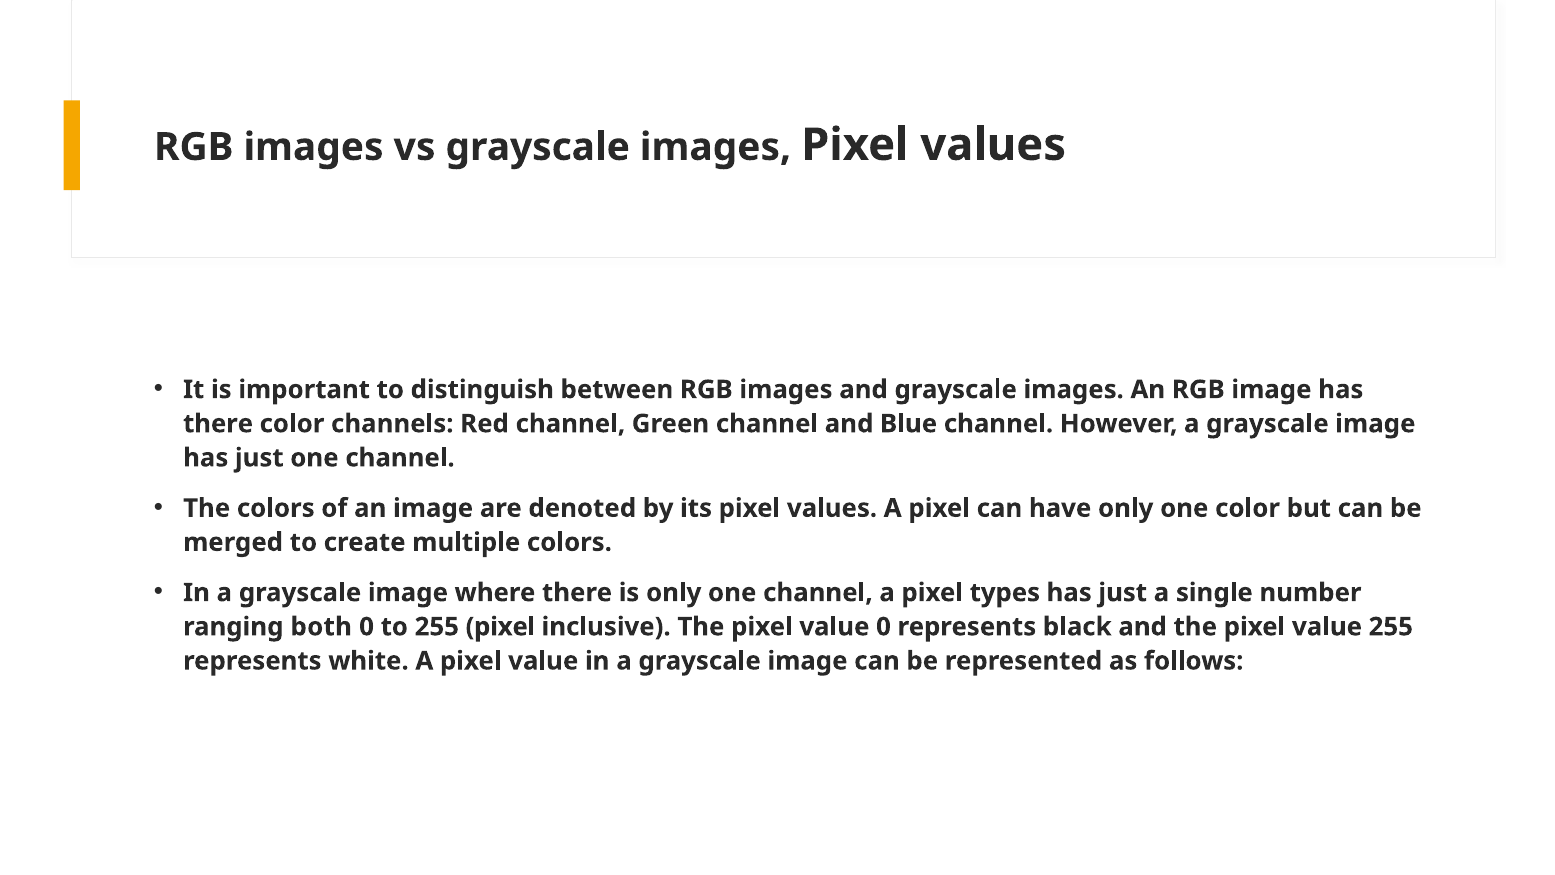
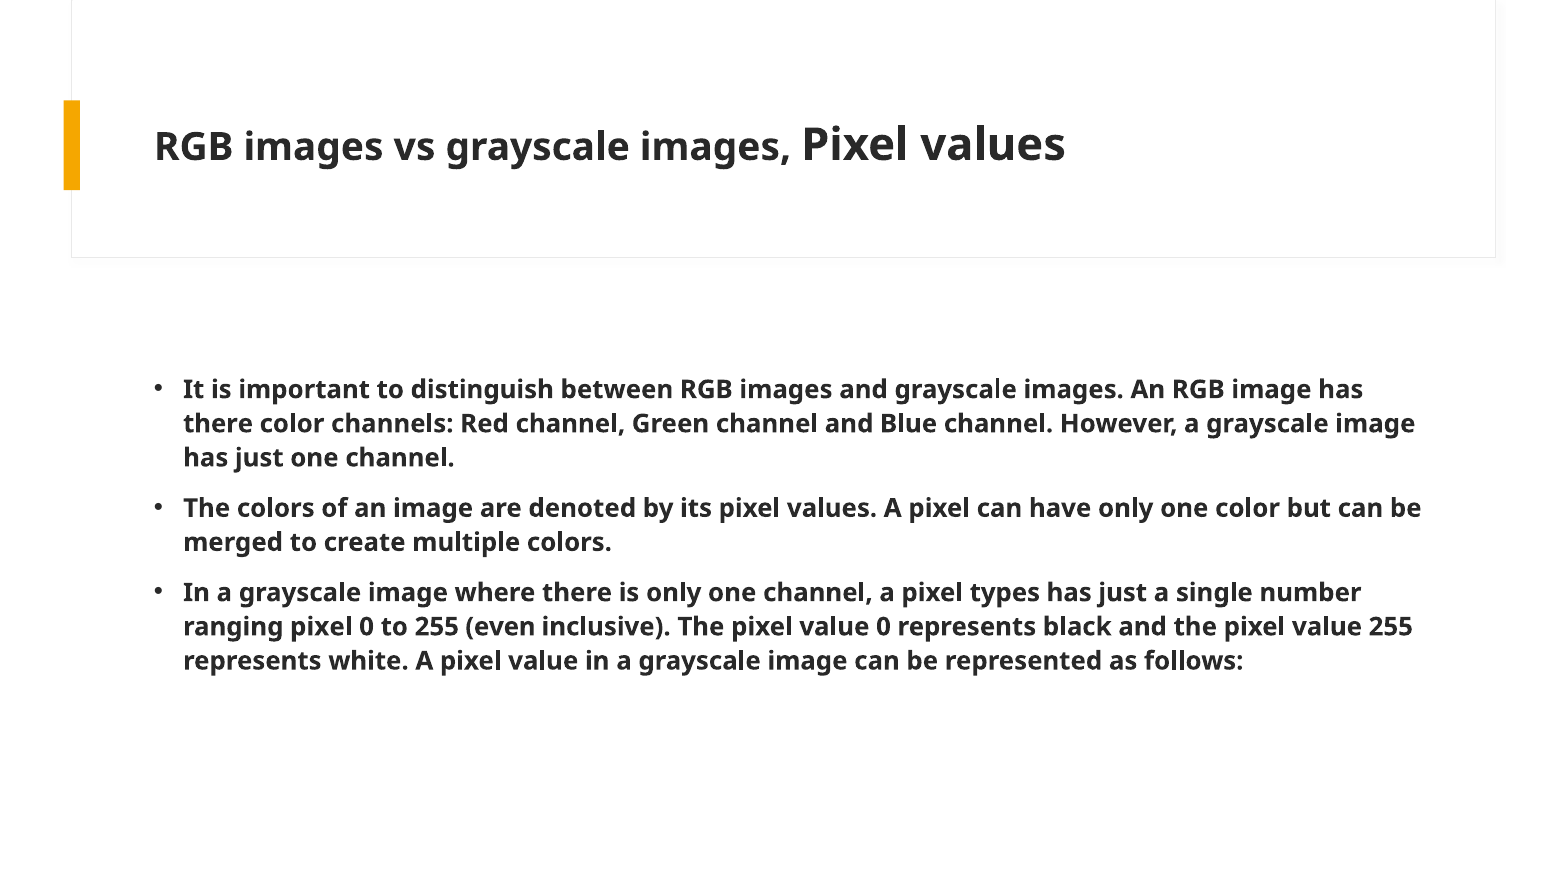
ranging both: both -> pixel
255 pixel: pixel -> even
